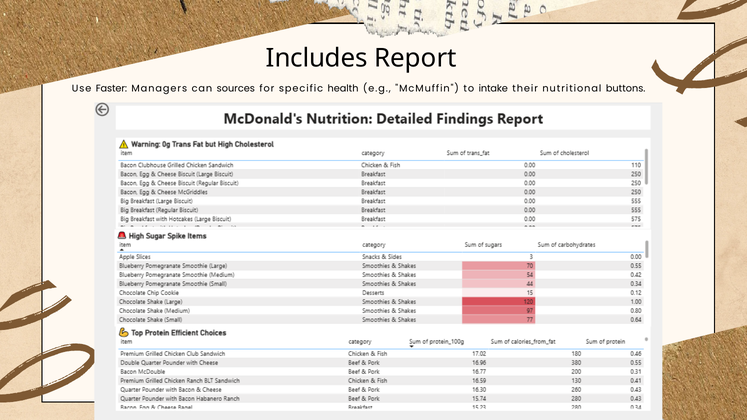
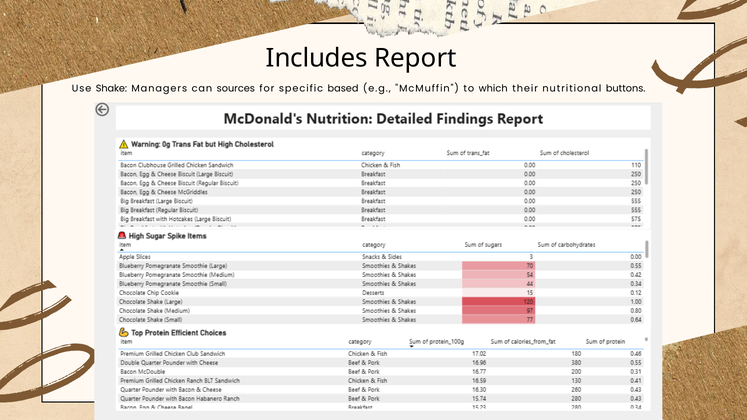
Faster: Faster -> Shake
health: health -> based
intake: intake -> which
